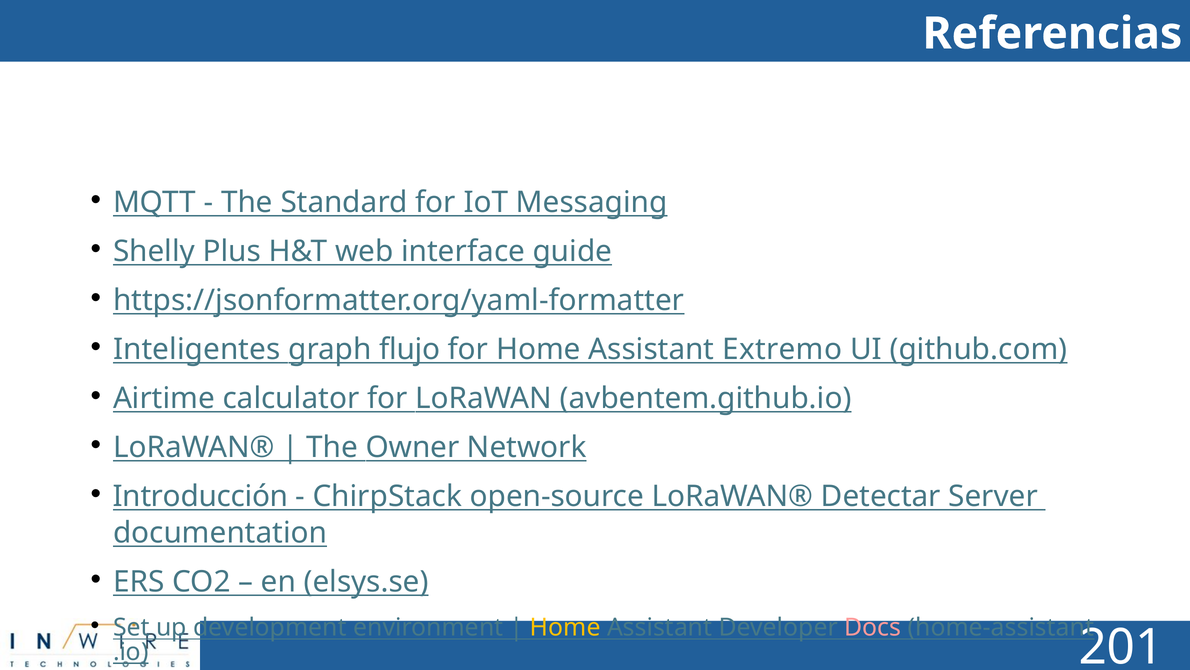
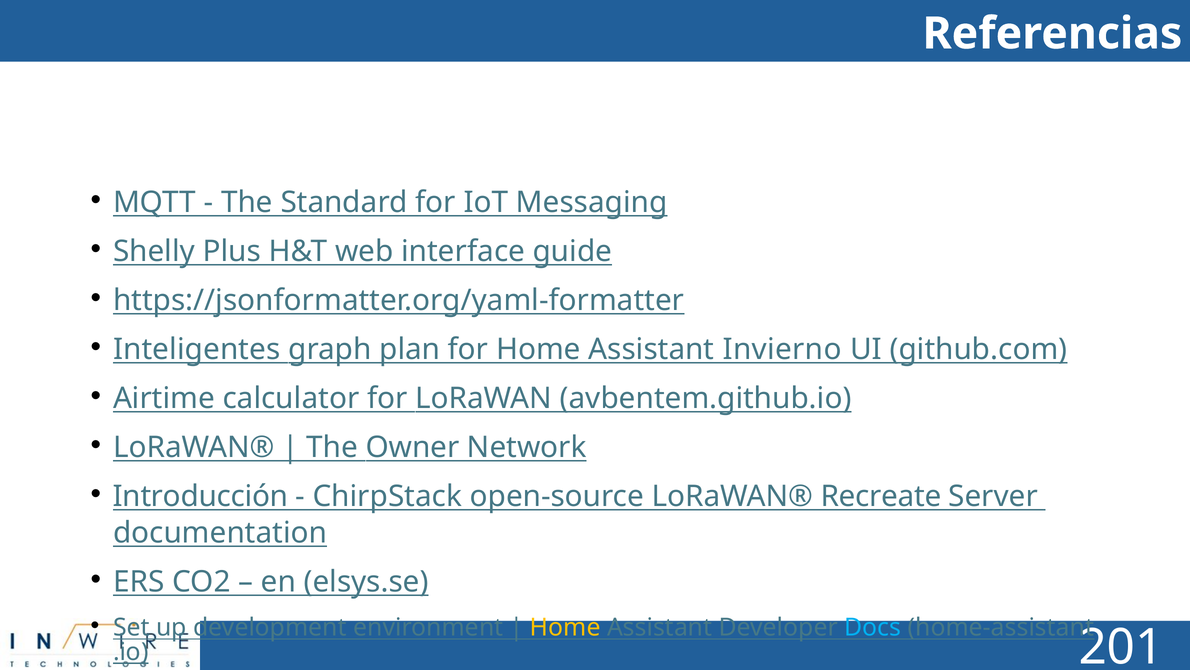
flujo: flujo -> plan
Extremo: Extremo -> Invierno
Detectar: Detectar -> Recreate
Docs colour: pink -> light blue
